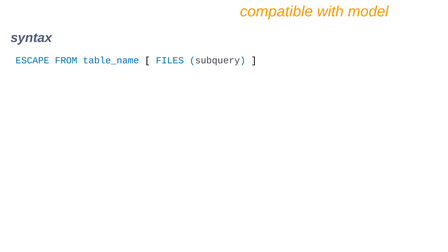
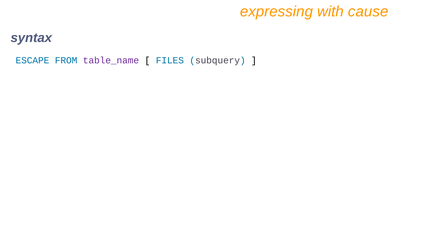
compatible: compatible -> expressing
model: model -> cause
table_name colour: blue -> purple
